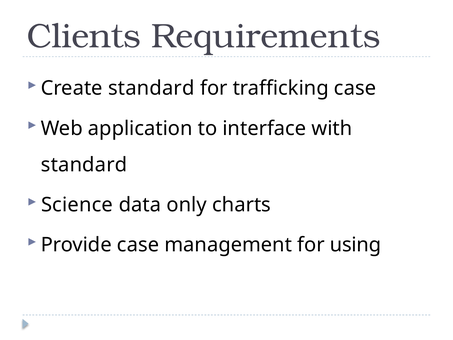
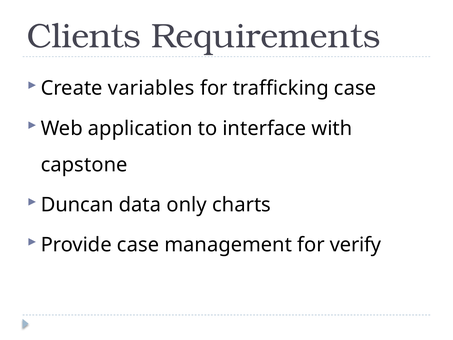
Create standard: standard -> variables
standard at (84, 165): standard -> capstone
Science: Science -> Duncan
using: using -> verify
